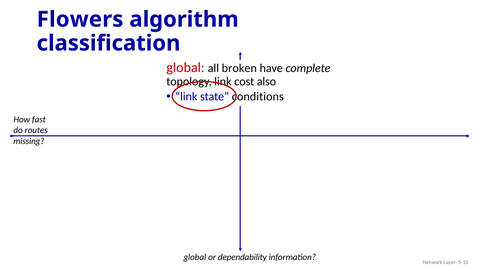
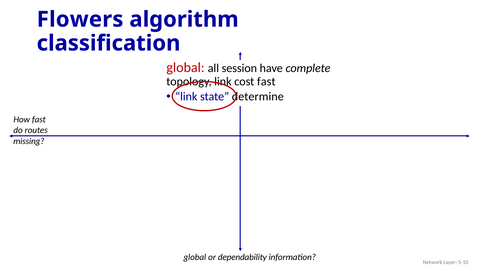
broken: broken -> session
cost also: also -> fast
conditions: conditions -> determine
